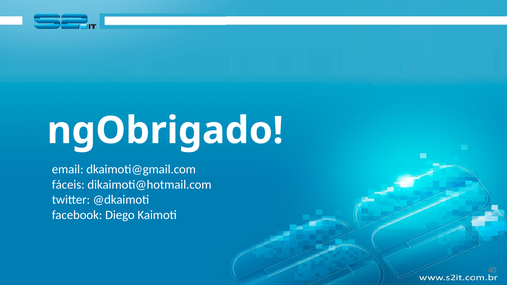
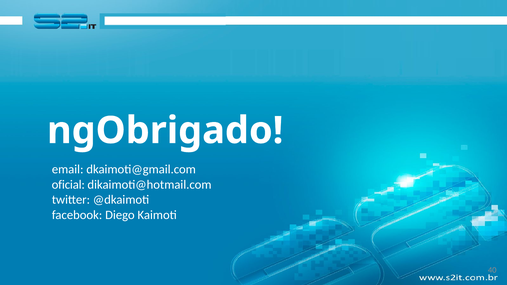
fáceis: fáceis -> oficial
